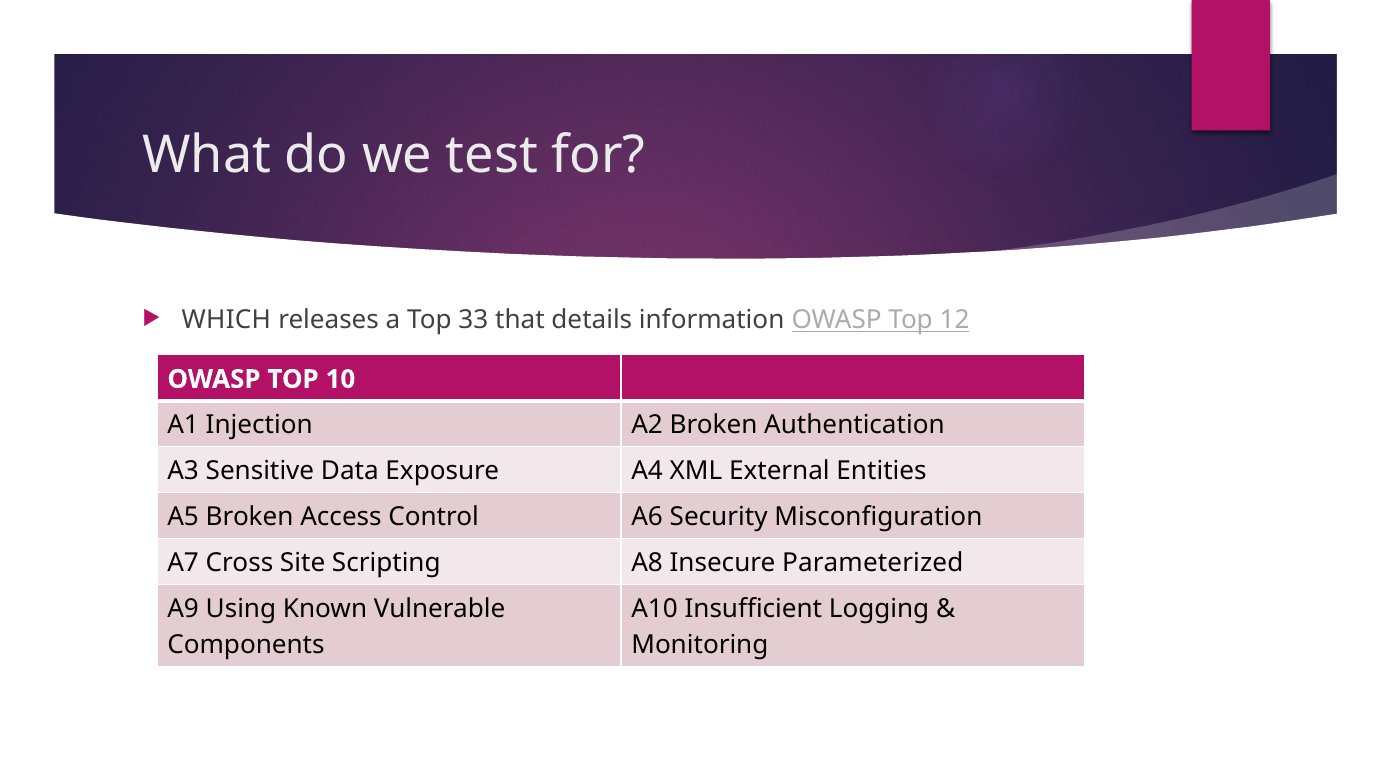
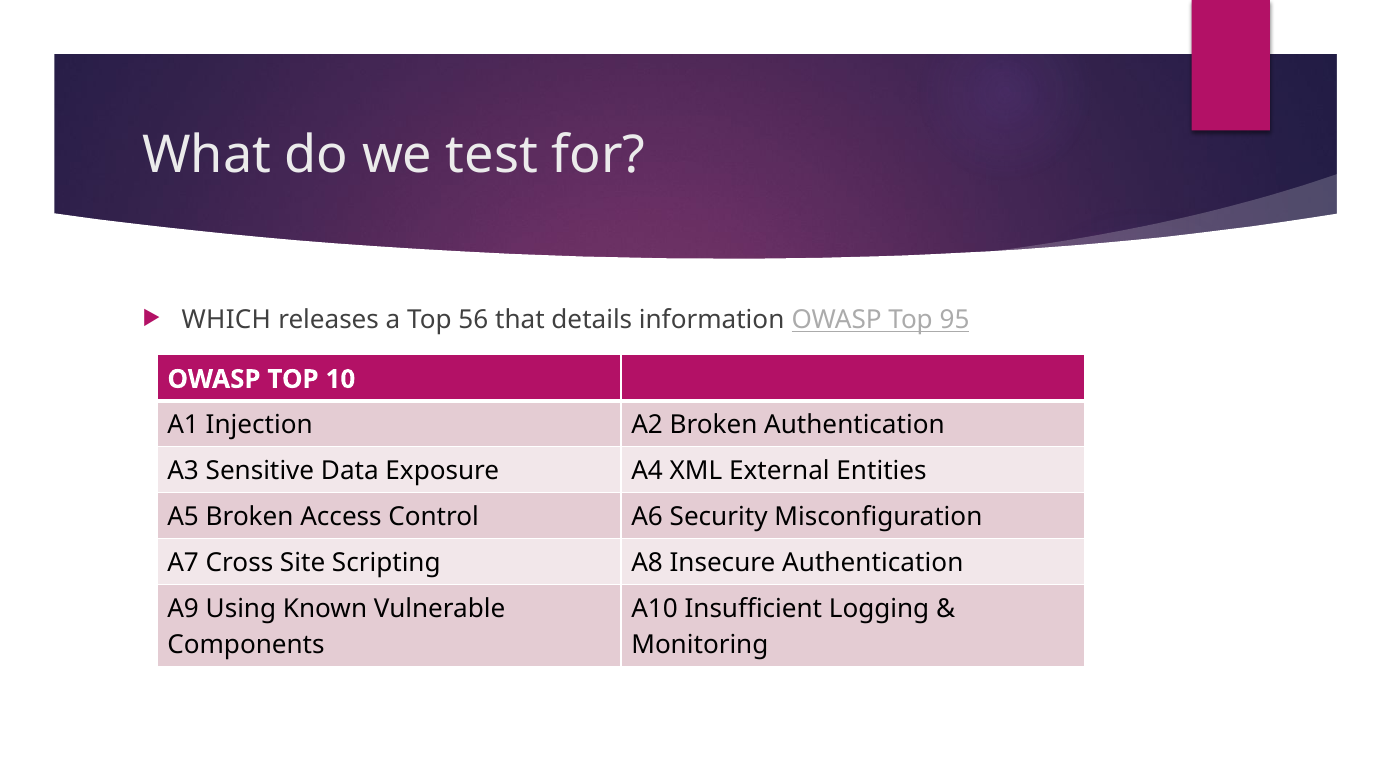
33: 33 -> 56
12: 12 -> 95
Insecure Parameterized: Parameterized -> Authentication
